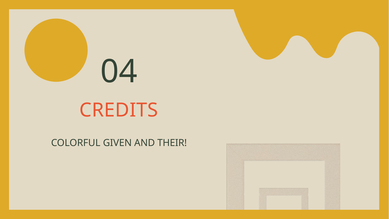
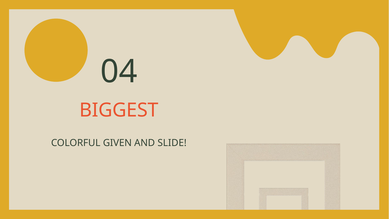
CREDITS: CREDITS -> BIGGEST
THEIR: THEIR -> SLIDE
